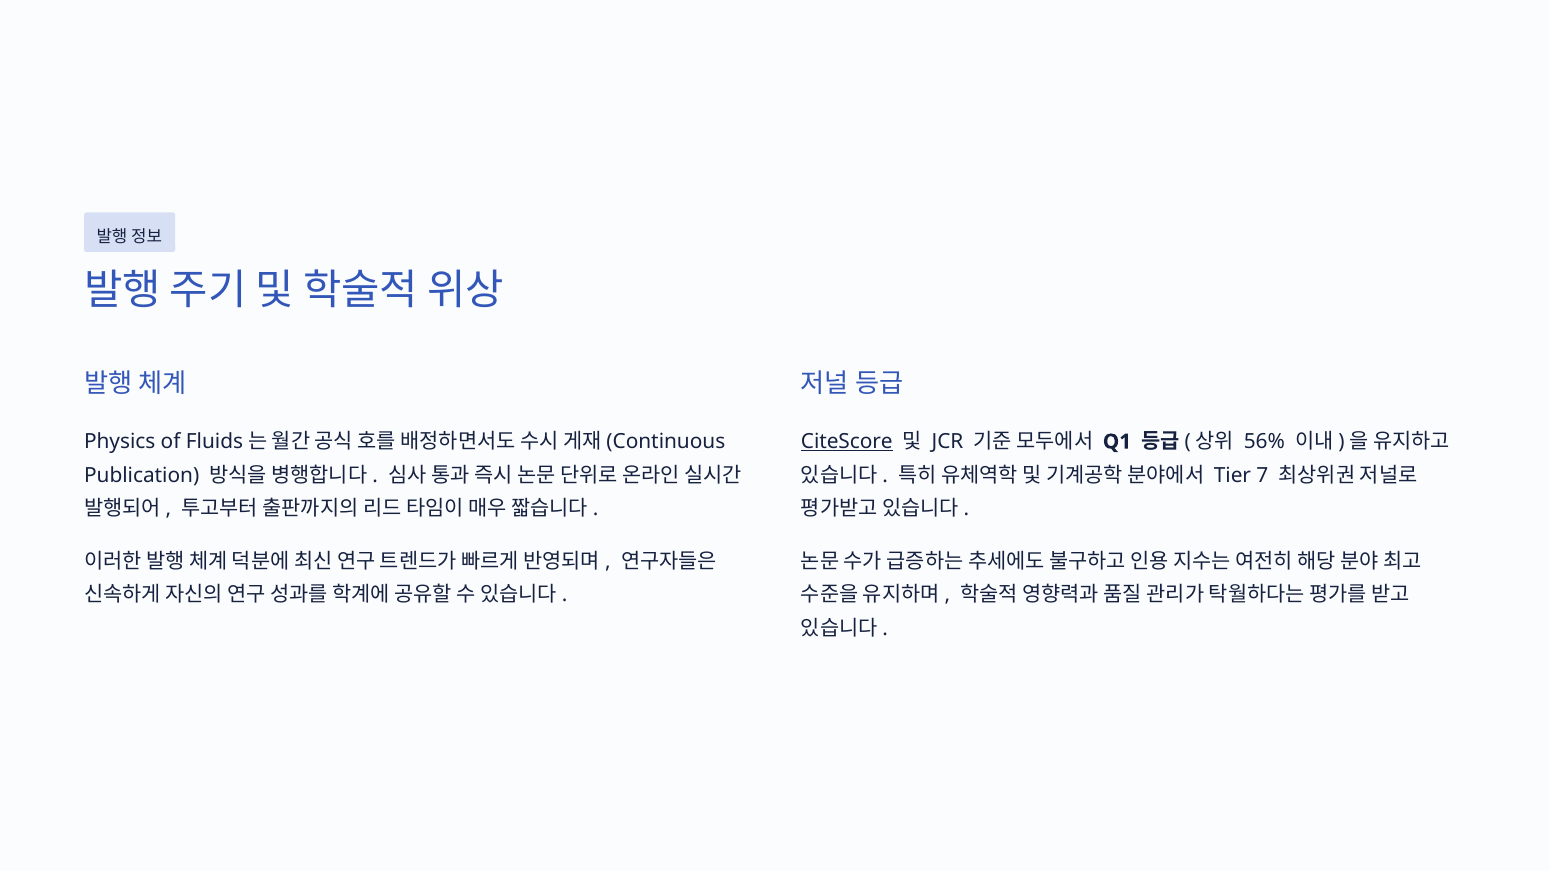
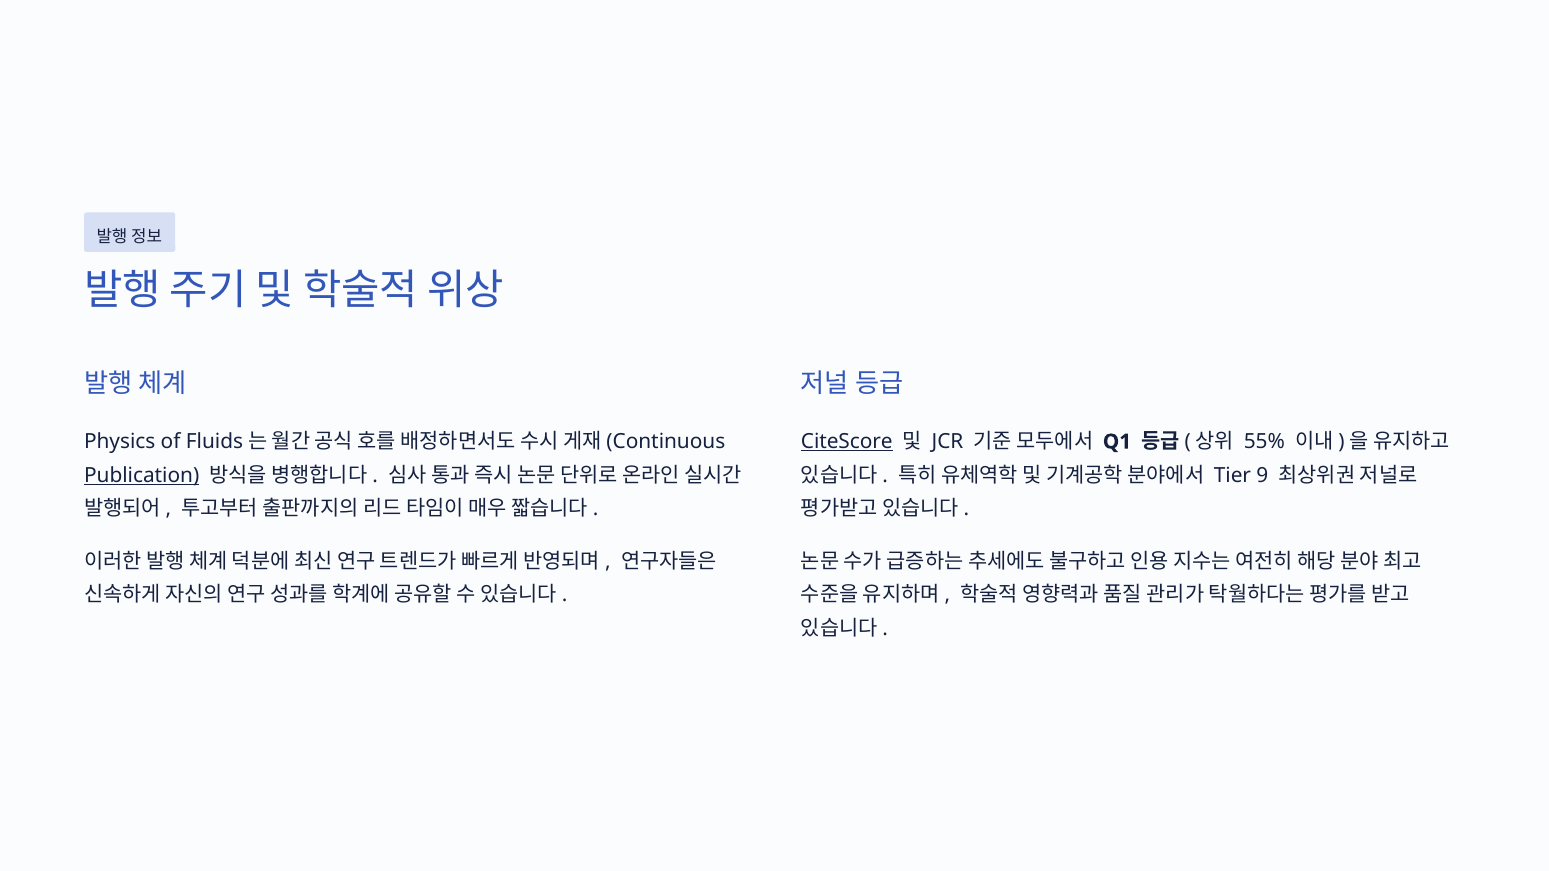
56%: 56% -> 55%
7: 7 -> 9
Publication underline: none -> present
